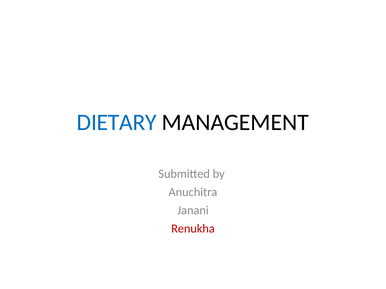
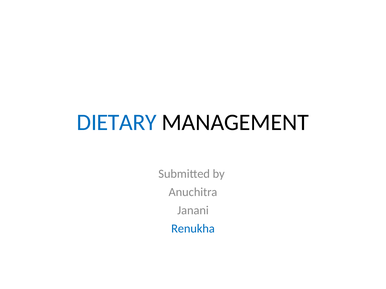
Renukha colour: red -> blue
